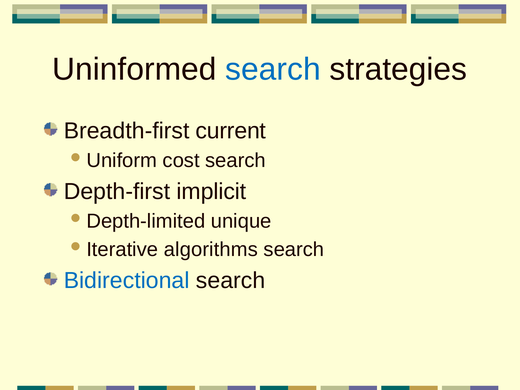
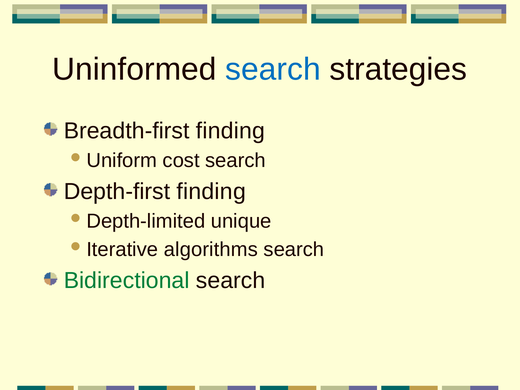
Breadth-first current: current -> finding
Depth-first implicit: implicit -> finding
Bidirectional colour: blue -> green
